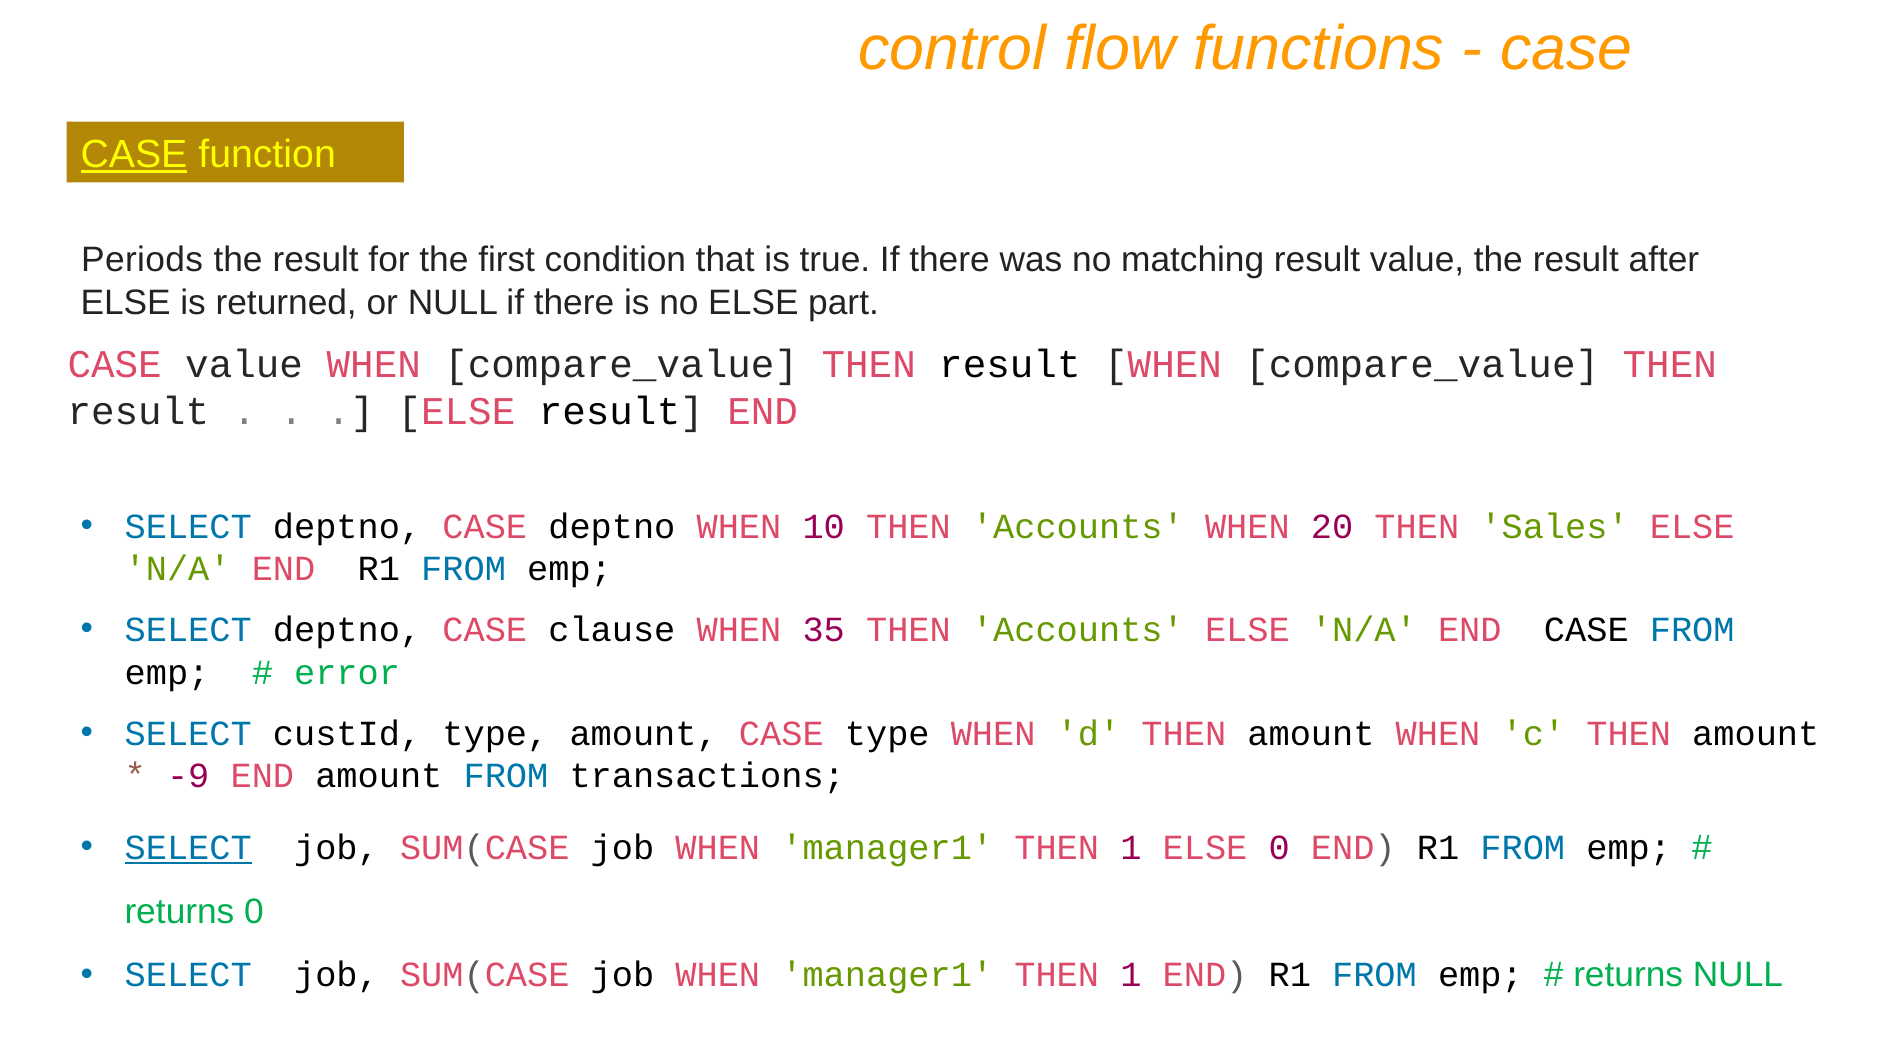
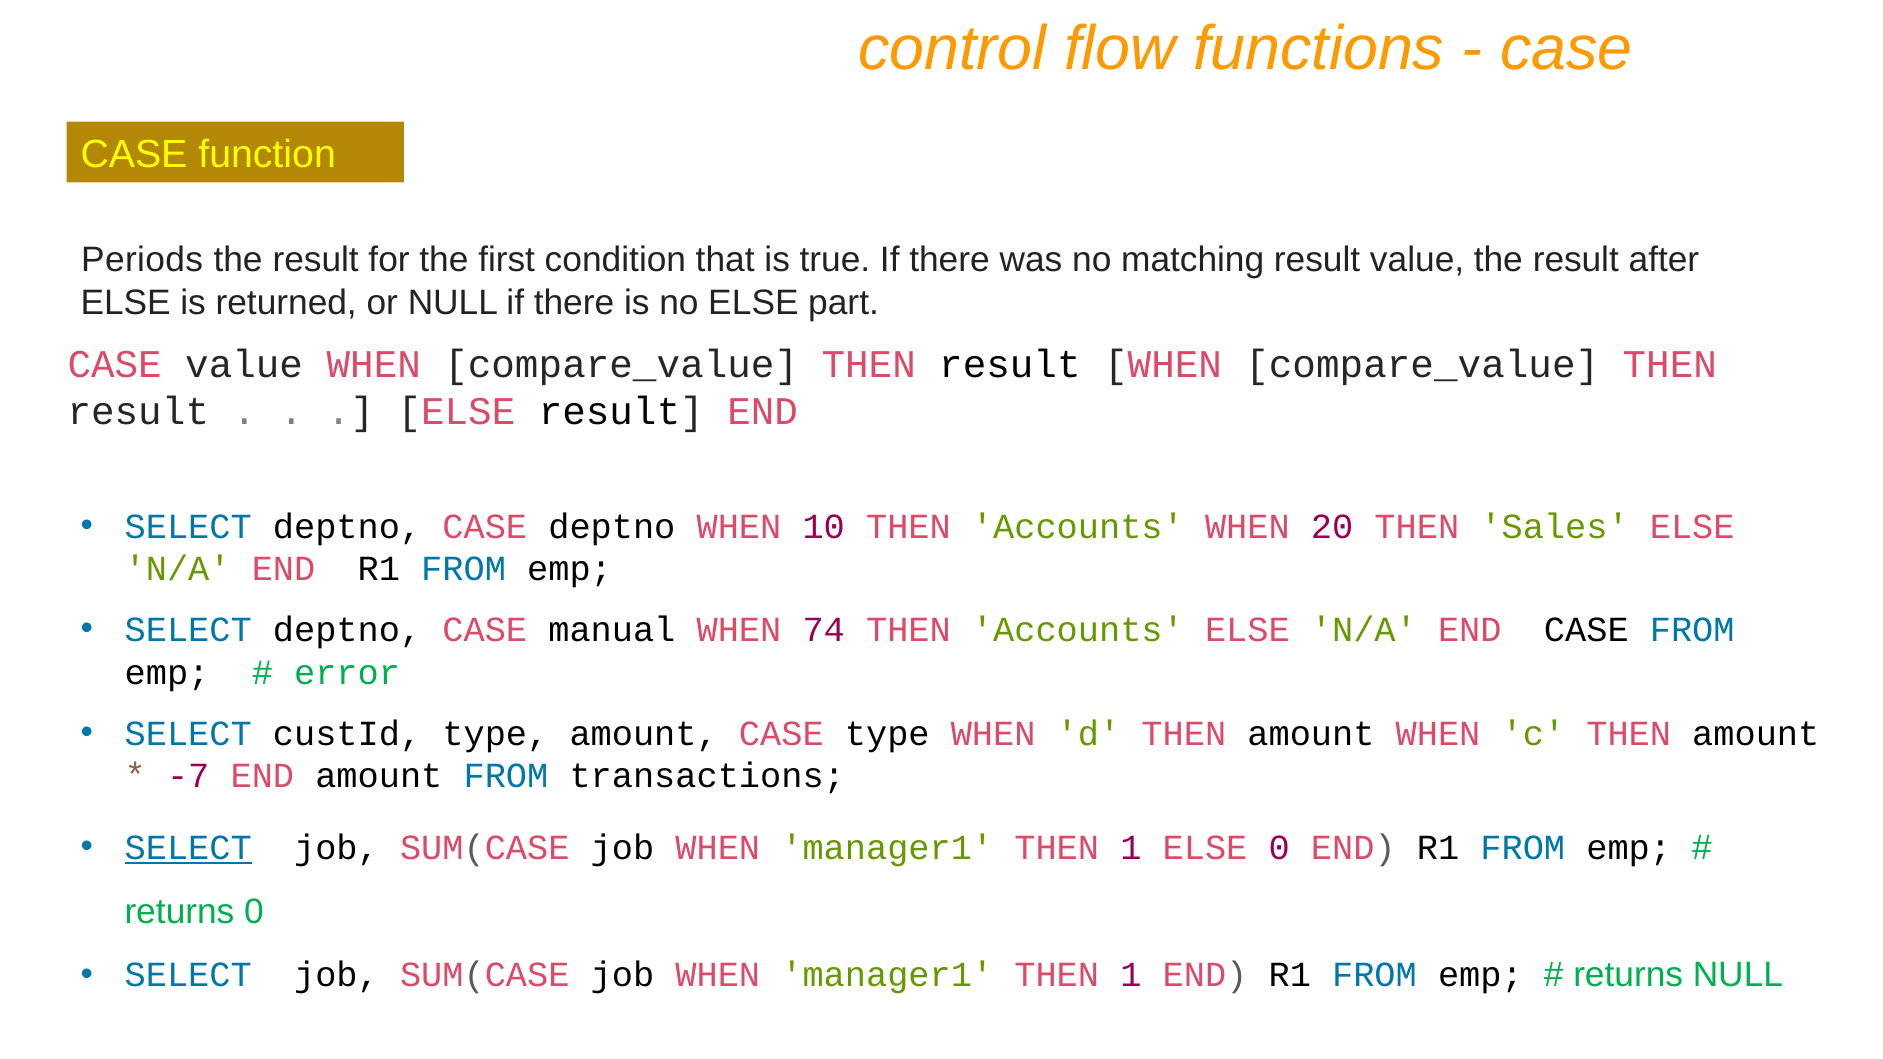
CASE at (134, 155) underline: present -> none
clause: clause -> manual
35: 35 -> 74
-9: -9 -> -7
